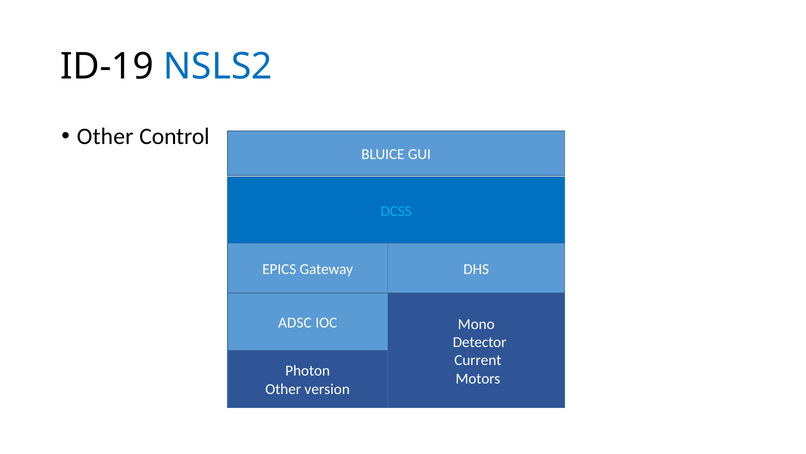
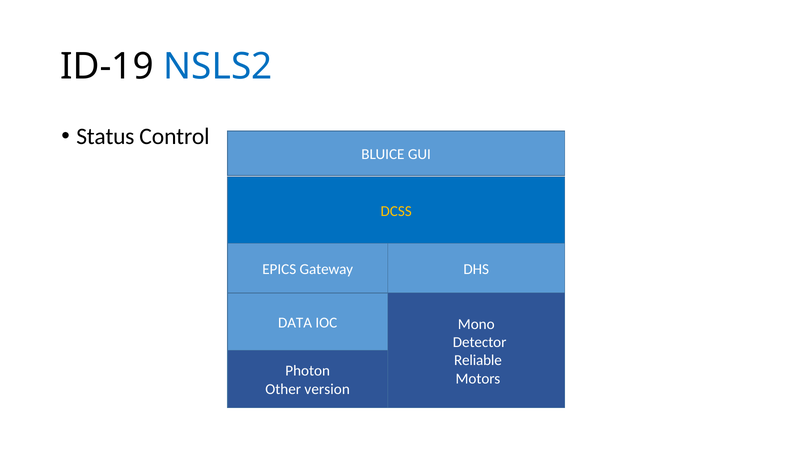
Other at (105, 136): Other -> Status
DCSS colour: light blue -> yellow
ADSC: ADSC -> DATA
Current: Current -> Reliable
